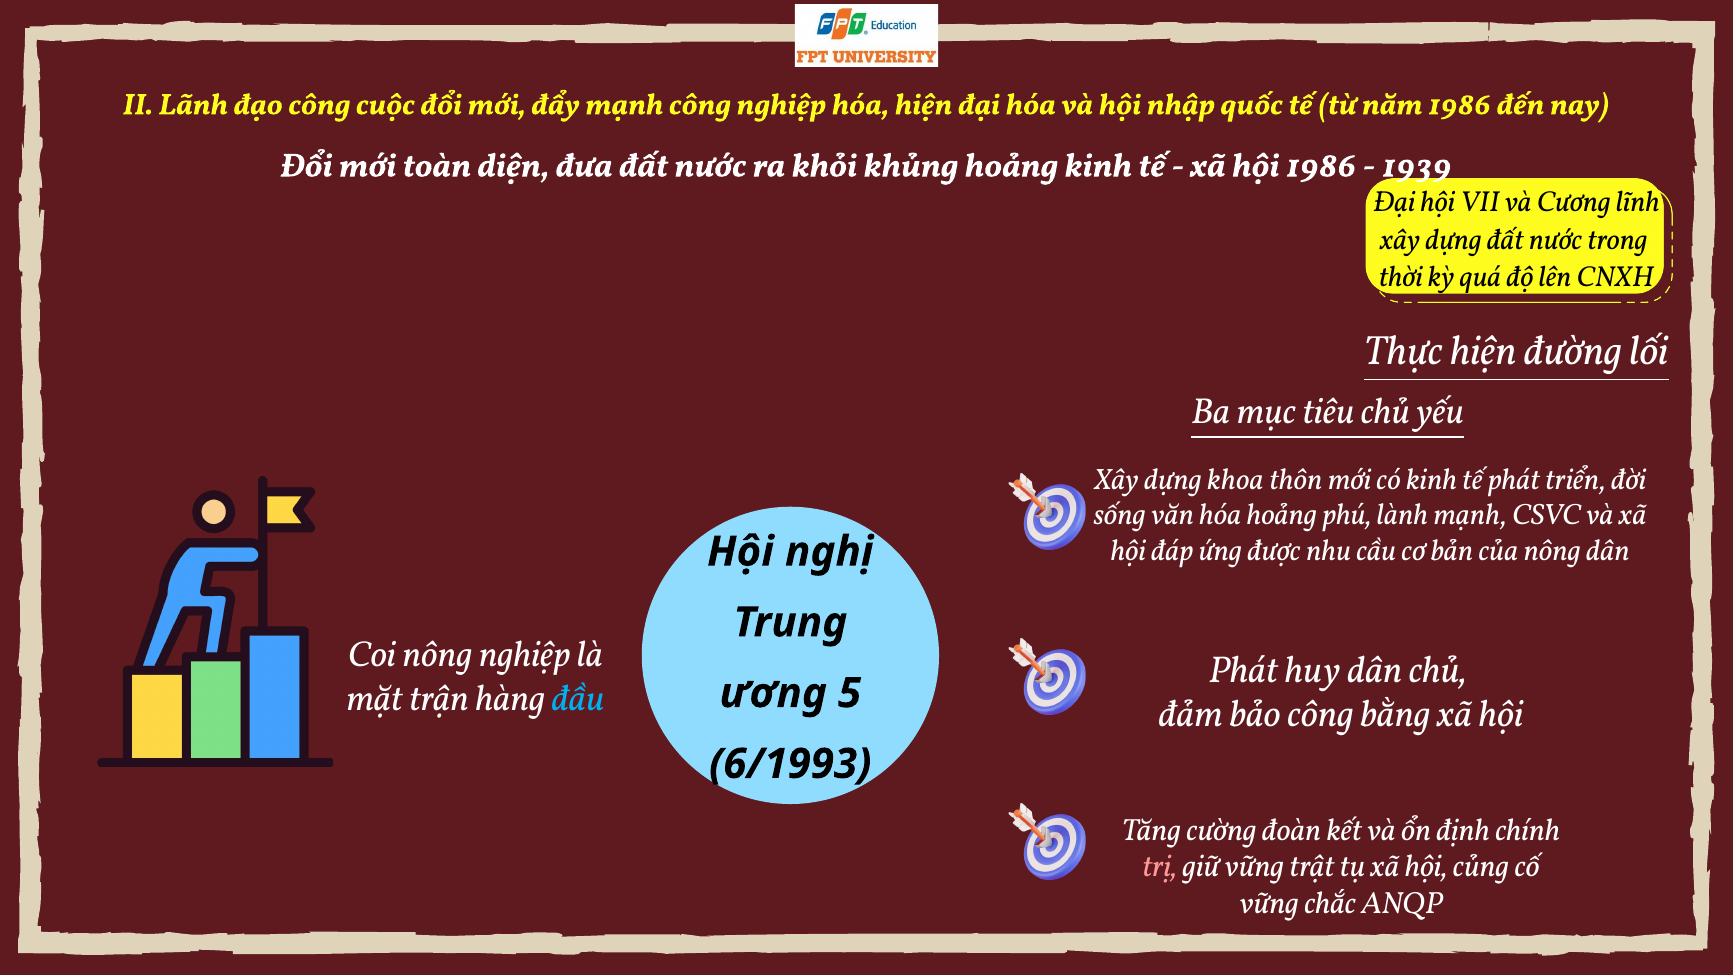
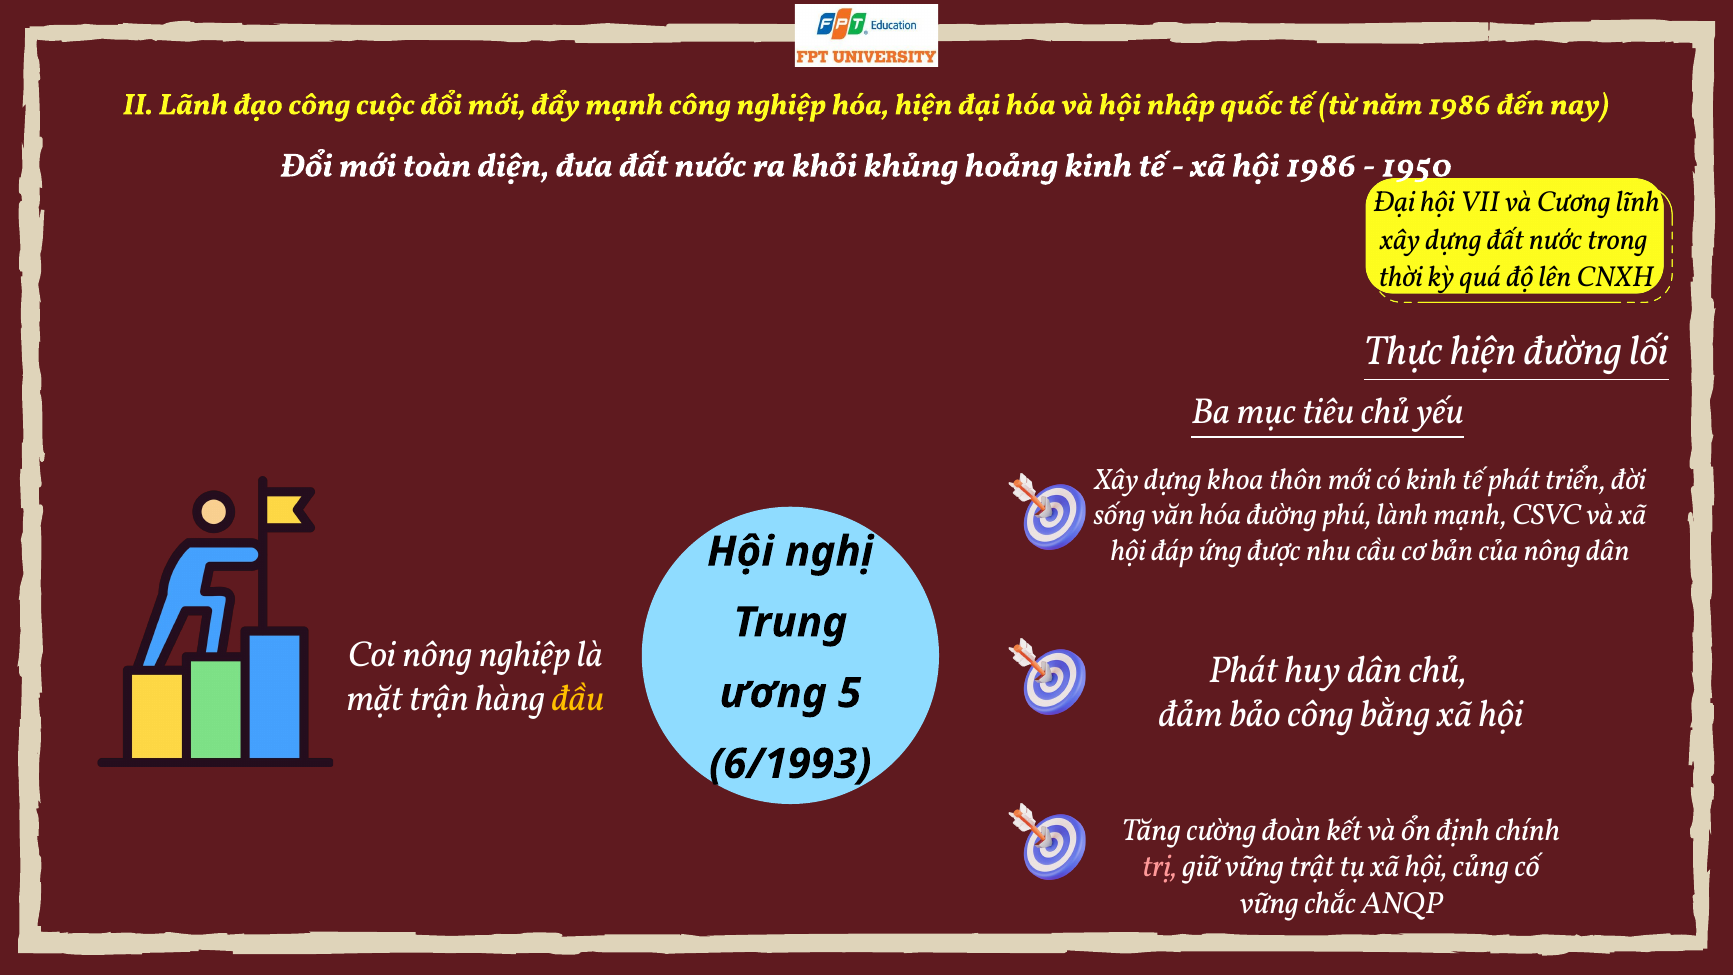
1939: 1939 -> 1950
hóa hoảng: hoảng -> đường
đầu colour: light blue -> yellow
